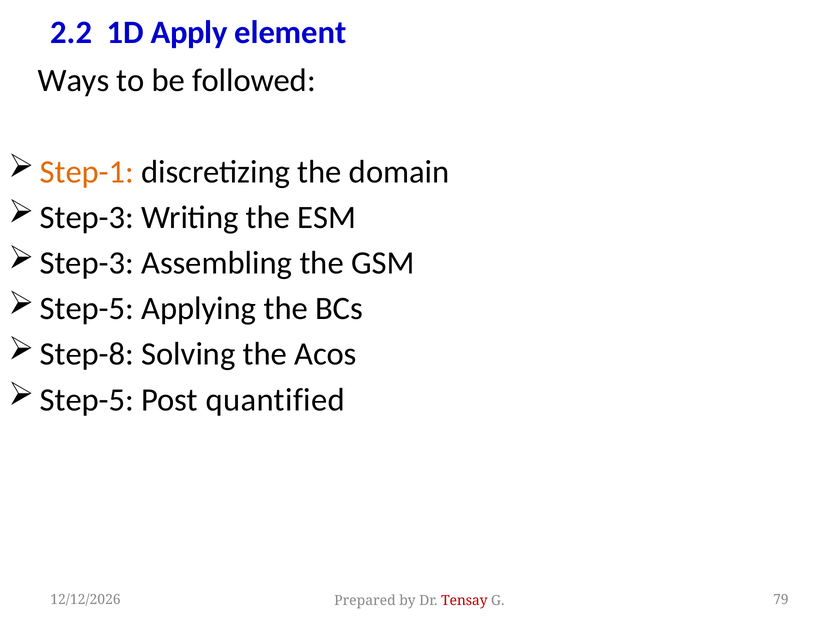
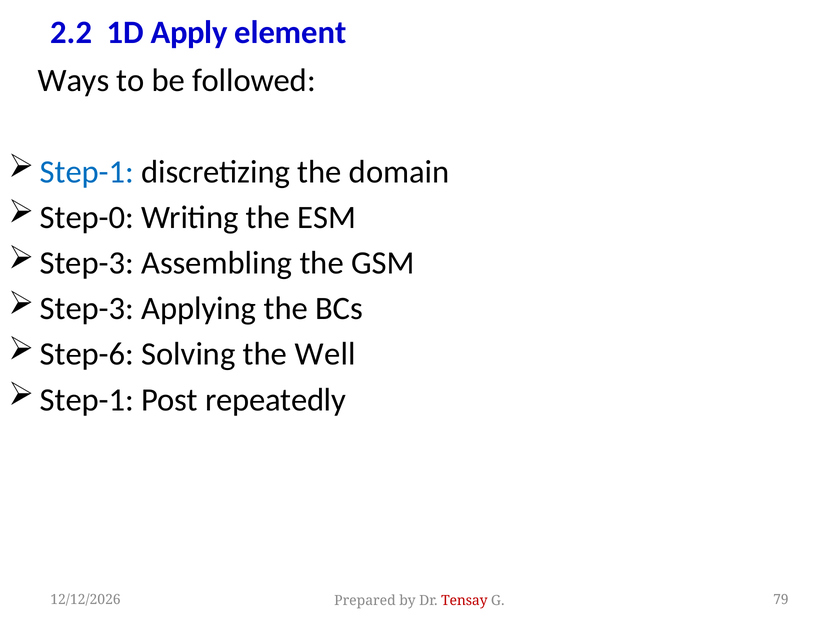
Step-1 at (87, 172) colour: orange -> blue
Step-3 at (87, 218): Step-3 -> Step-0
Step-5 at (87, 309): Step-5 -> Step-3
Step-8: Step-8 -> Step-6
Acos: Acos -> Well
Step-5 at (87, 400): Step-5 -> Step-1
quantified: quantified -> repeatedly
